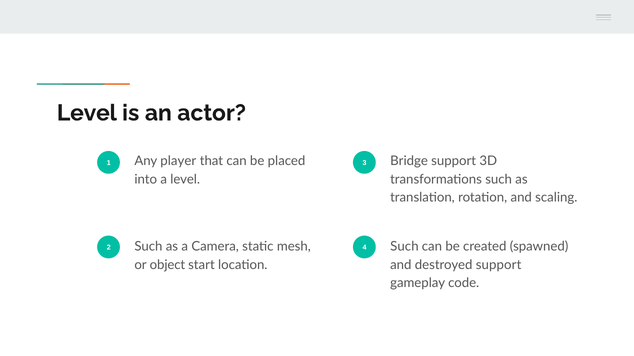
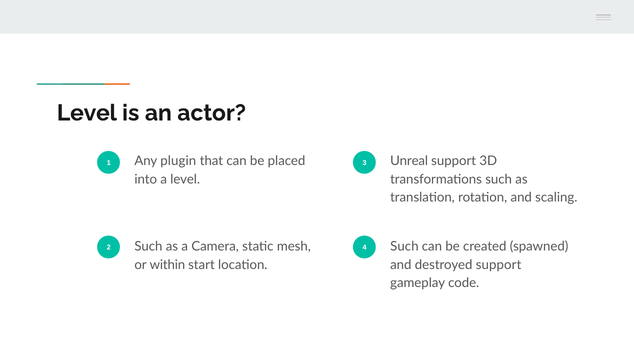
player: player -> plugin
Bridge: Bridge -> Unreal
object: object -> within
